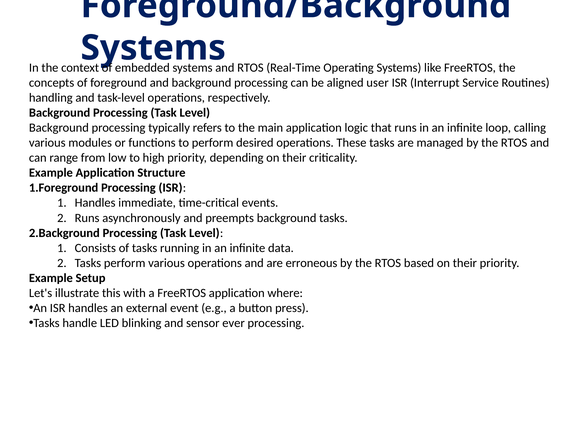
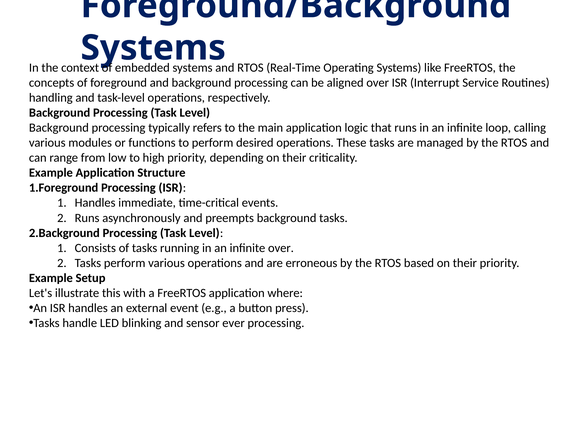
aligned user: user -> over
infinite data: data -> over
